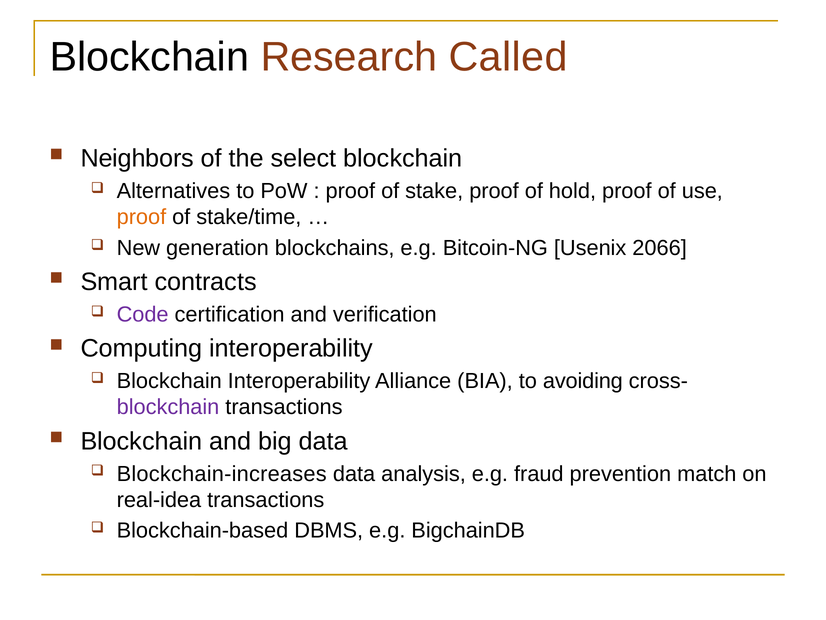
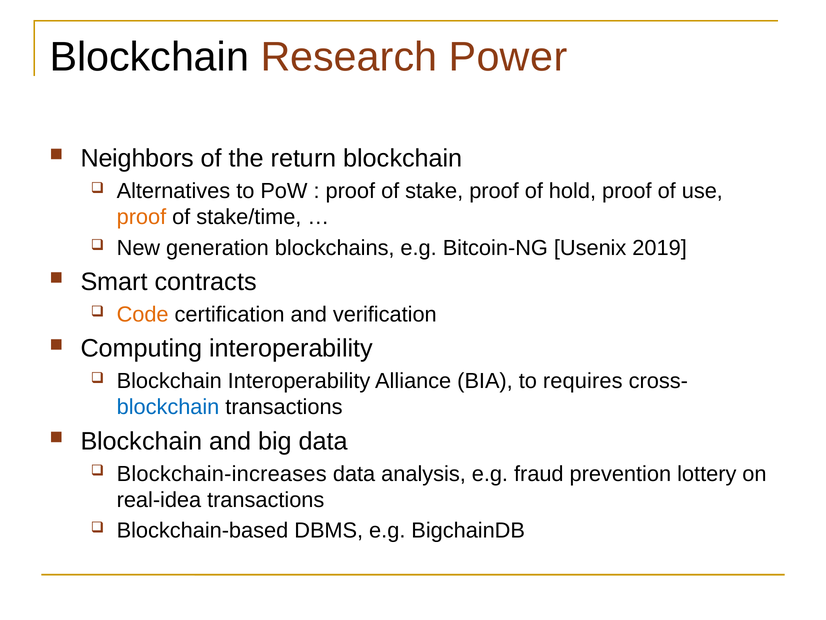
Called: Called -> Power
select: select -> return
2066: 2066 -> 2019
Code colour: purple -> orange
avoiding: avoiding -> requires
blockchain at (168, 407) colour: purple -> blue
match: match -> lottery
